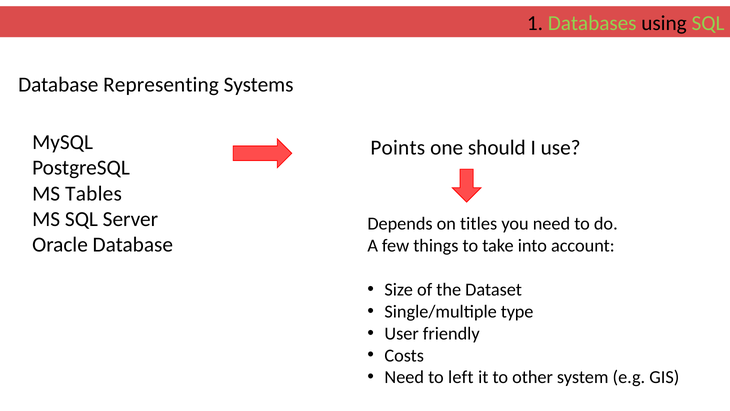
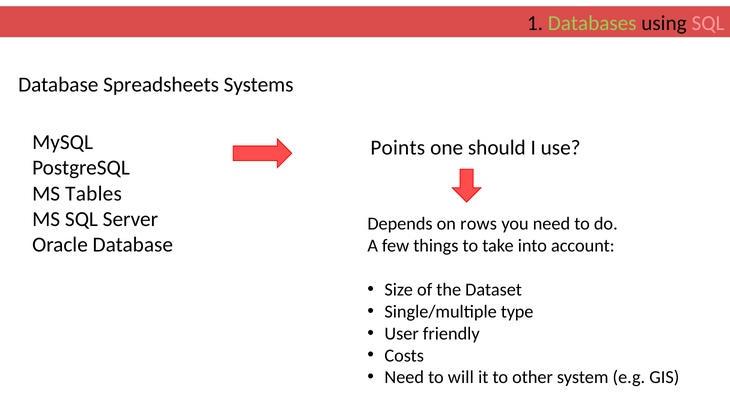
SQL at (708, 23) colour: light green -> pink
Representing: Representing -> Spreadsheets
titles: titles -> rows
left: left -> will
